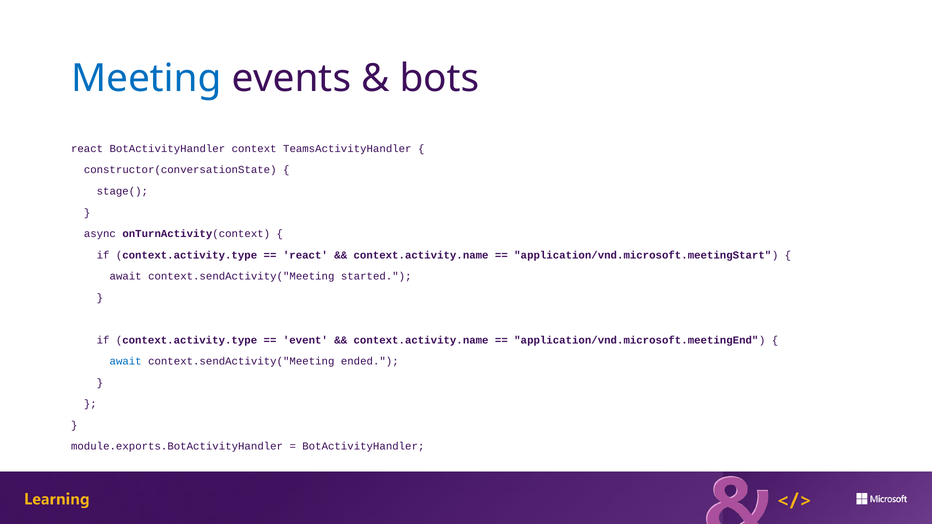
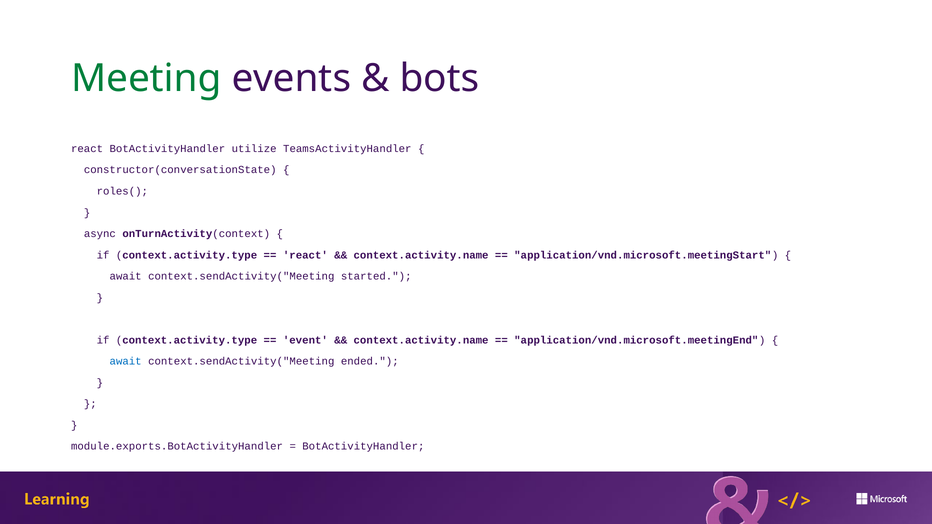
Meeting colour: blue -> green
context: context -> utilize
stage(: stage( -> roles(
